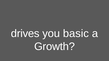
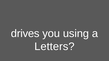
basic: basic -> using
Growth: Growth -> Letters
